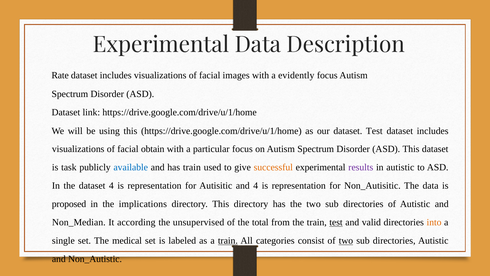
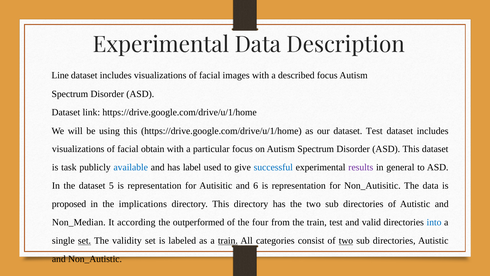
Rate: Rate -> Line
evidently: evidently -> described
has train: train -> label
successful colour: orange -> blue
in autistic: autistic -> general
dataset 4: 4 -> 5
and 4: 4 -> 6
unsupervised: unsupervised -> outperformed
total: total -> four
test at (336, 222) underline: present -> none
into colour: orange -> blue
set at (84, 240) underline: none -> present
medical: medical -> validity
